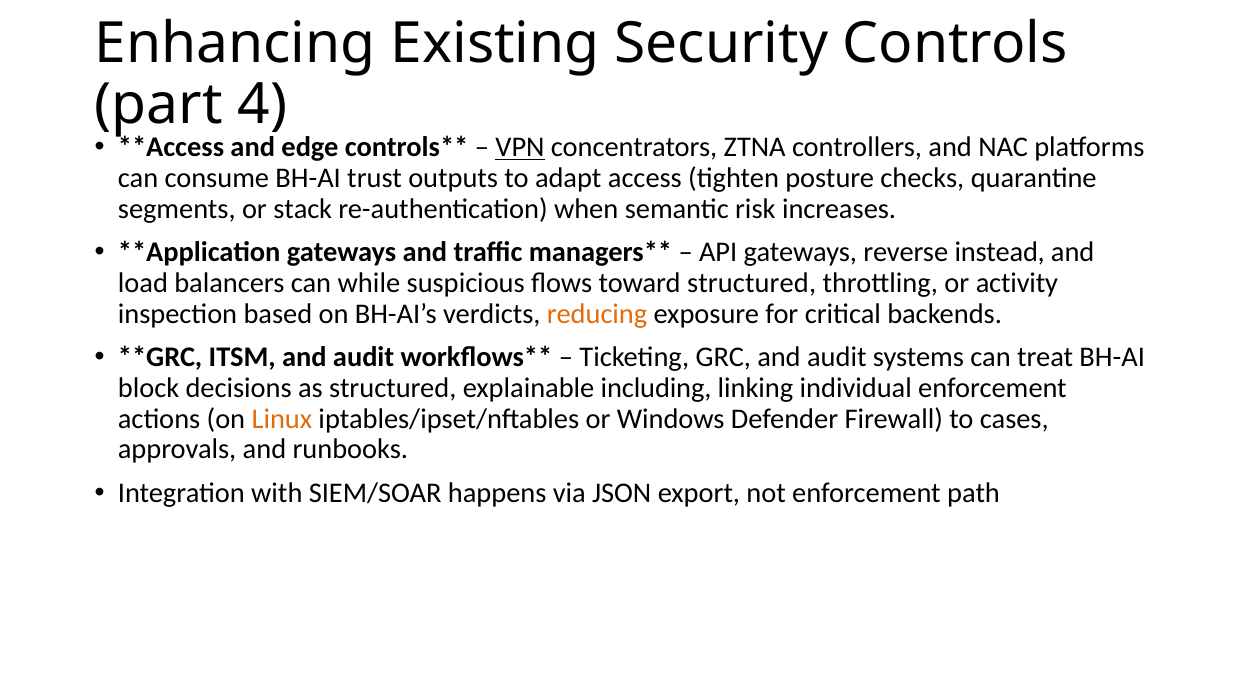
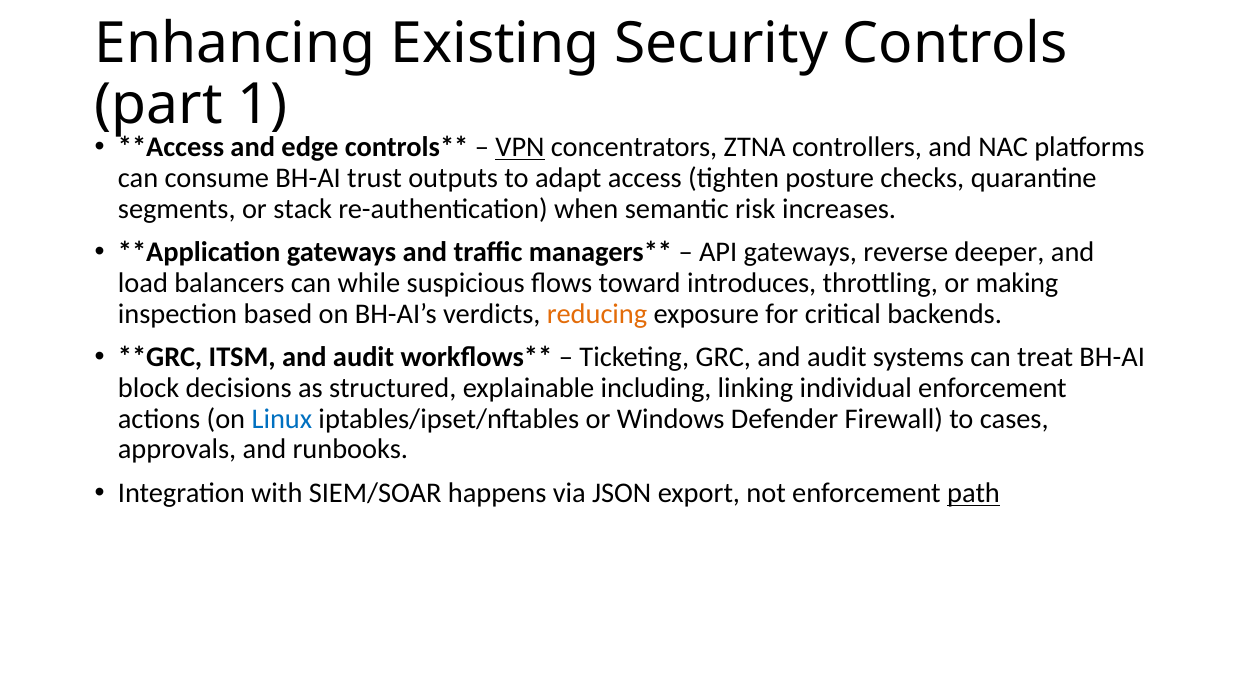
4: 4 -> 1
instead: instead -> deeper
toward structured: structured -> introduces
activity: activity -> making
Linux colour: orange -> blue
path underline: none -> present
